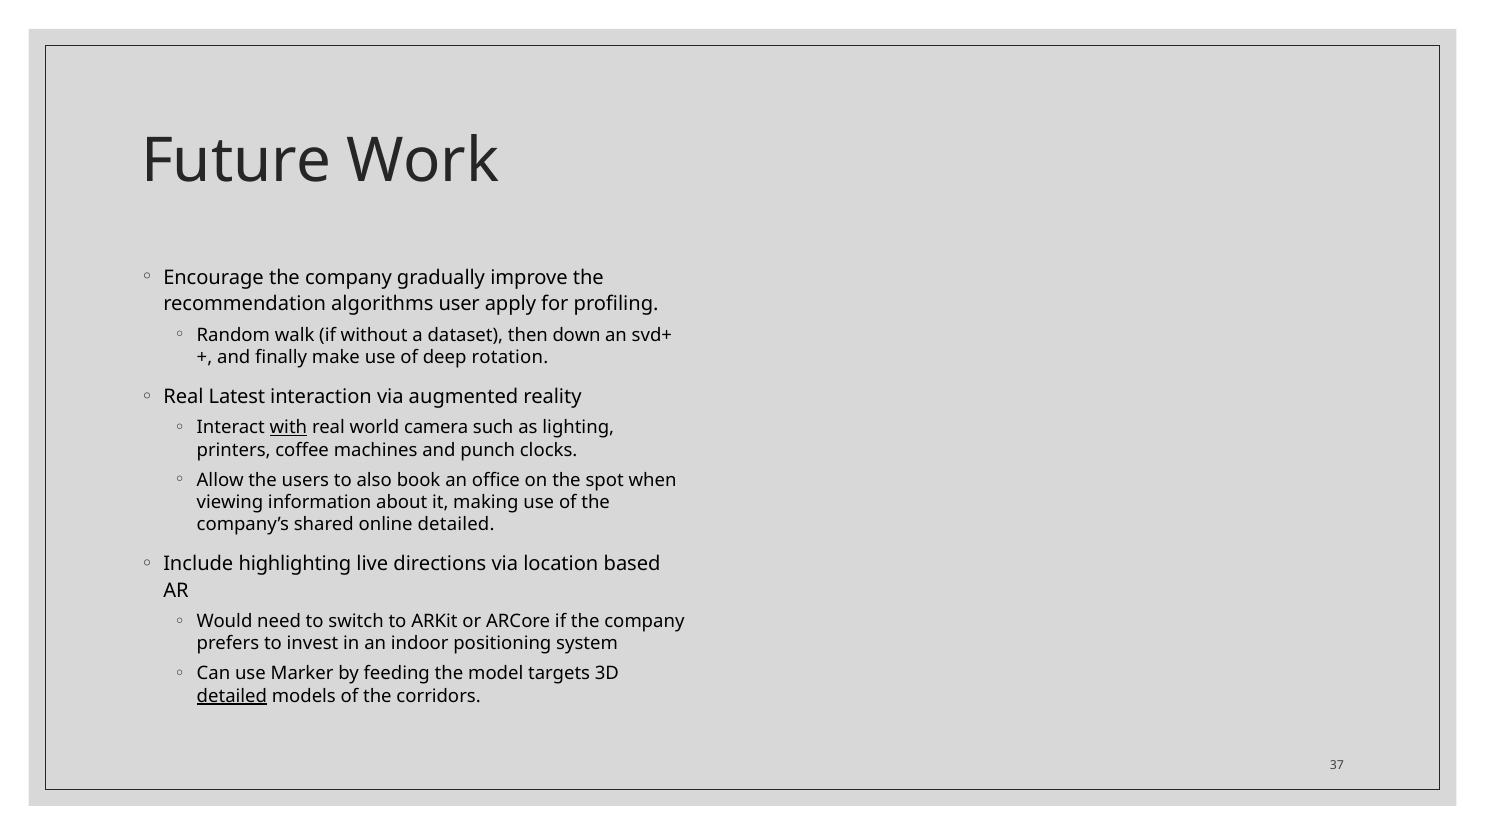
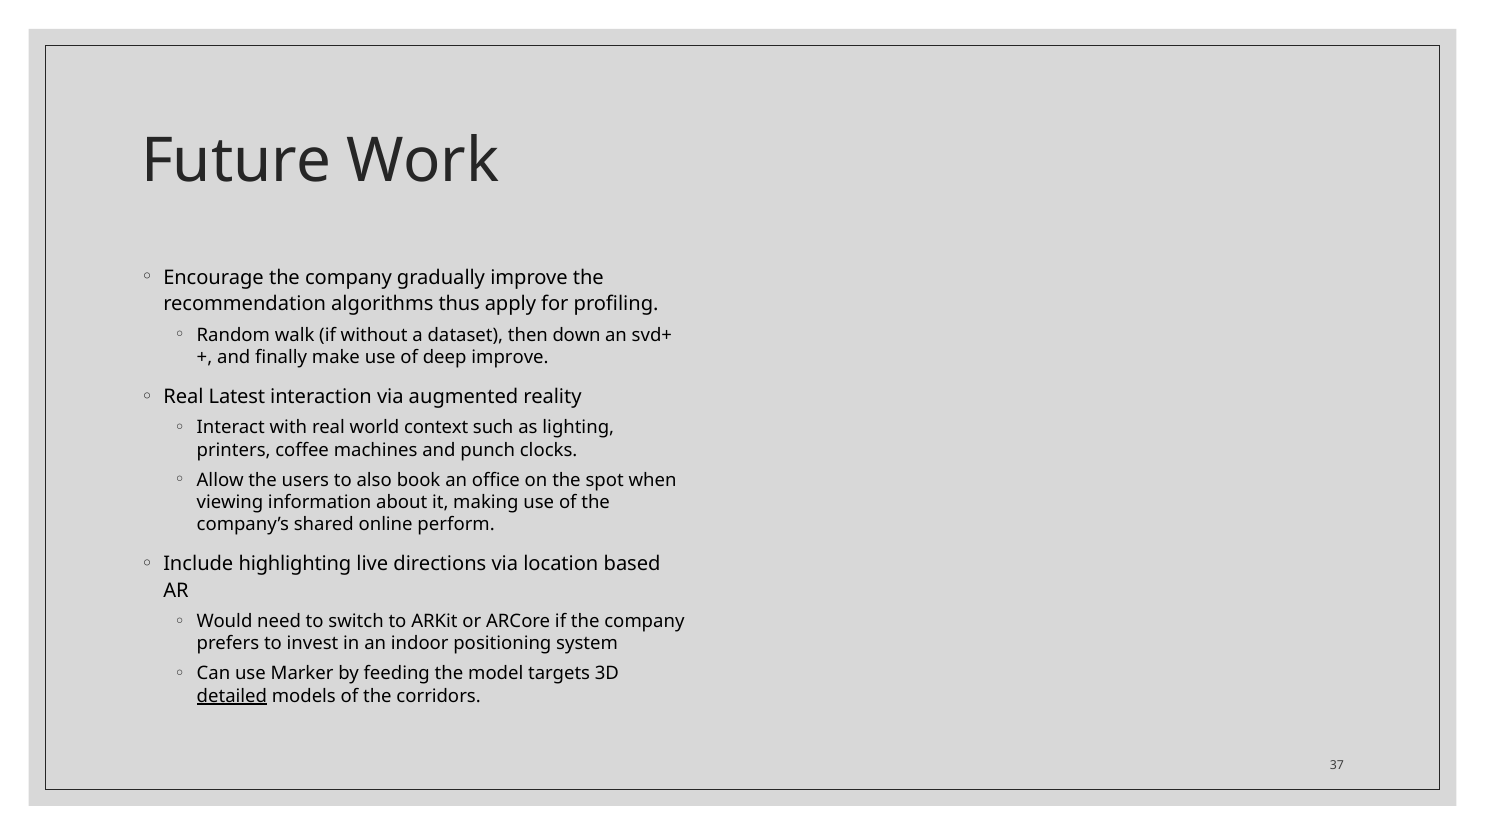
user: user -> thus
deep rotation: rotation -> improve
with underline: present -> none
camera: camera -> context
online detailed: detailed -> perform
